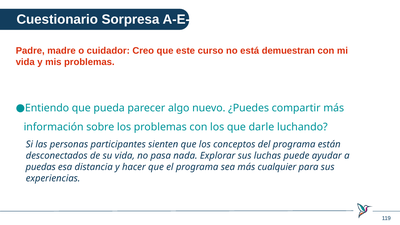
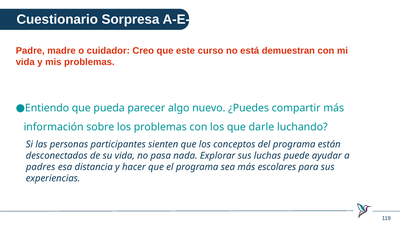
puedas: puedas -> padres
cualquier: cualquier -> escolares
